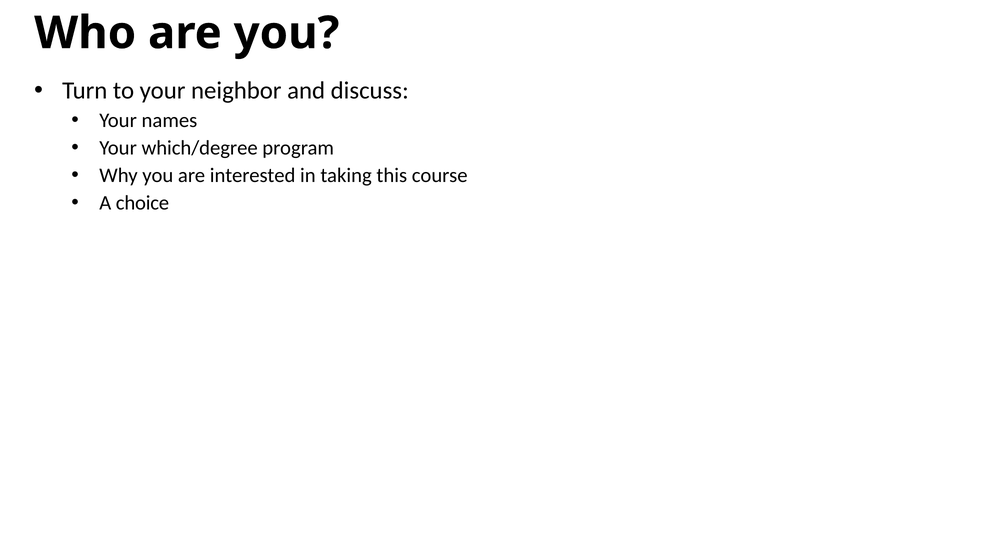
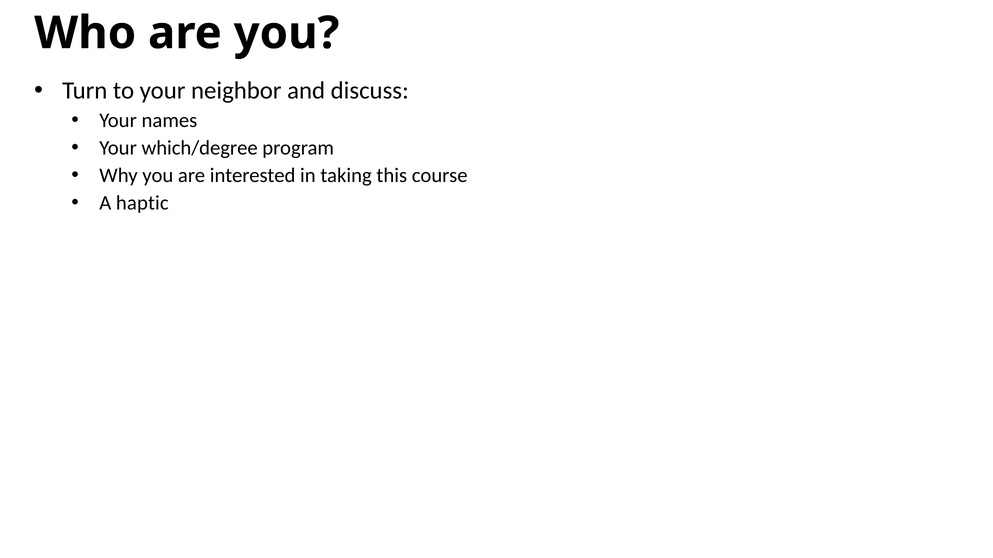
choice: choice -> haptic
